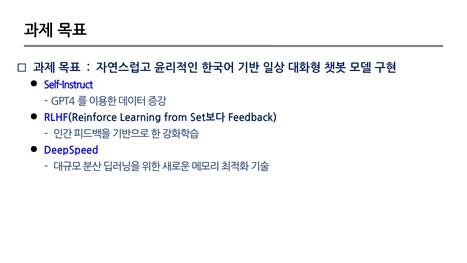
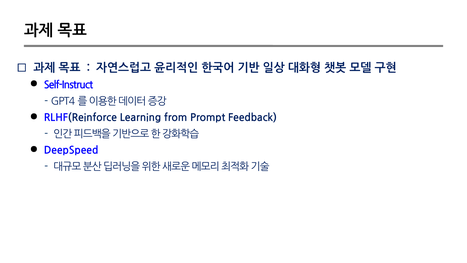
Set보다: Set보다 -> Prompt
